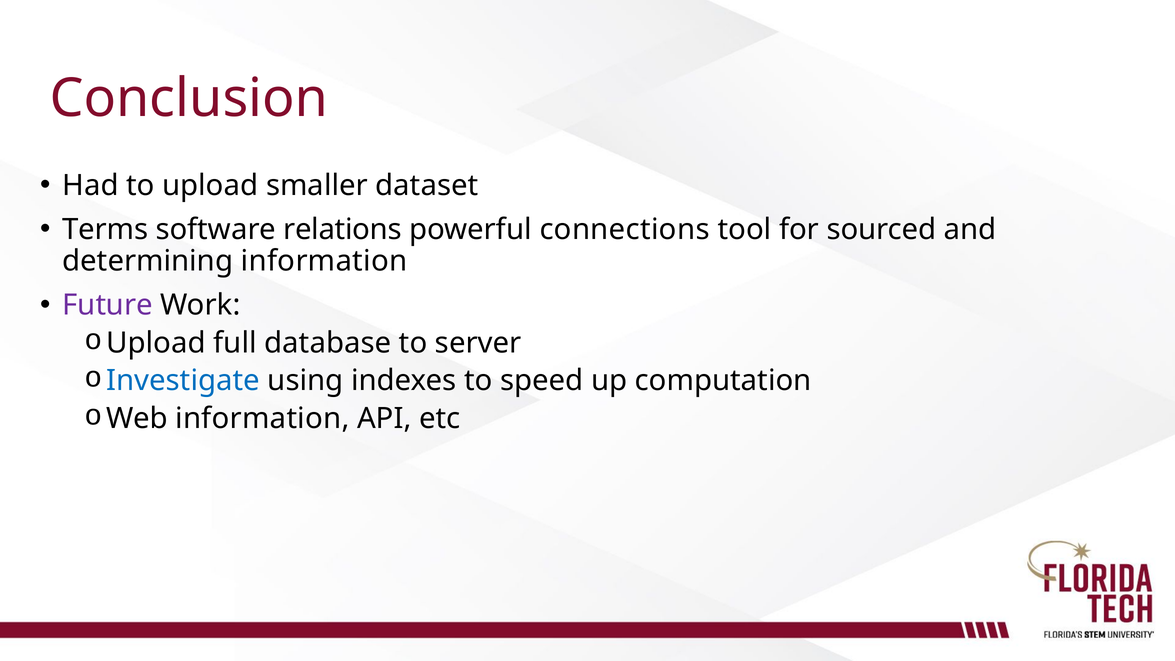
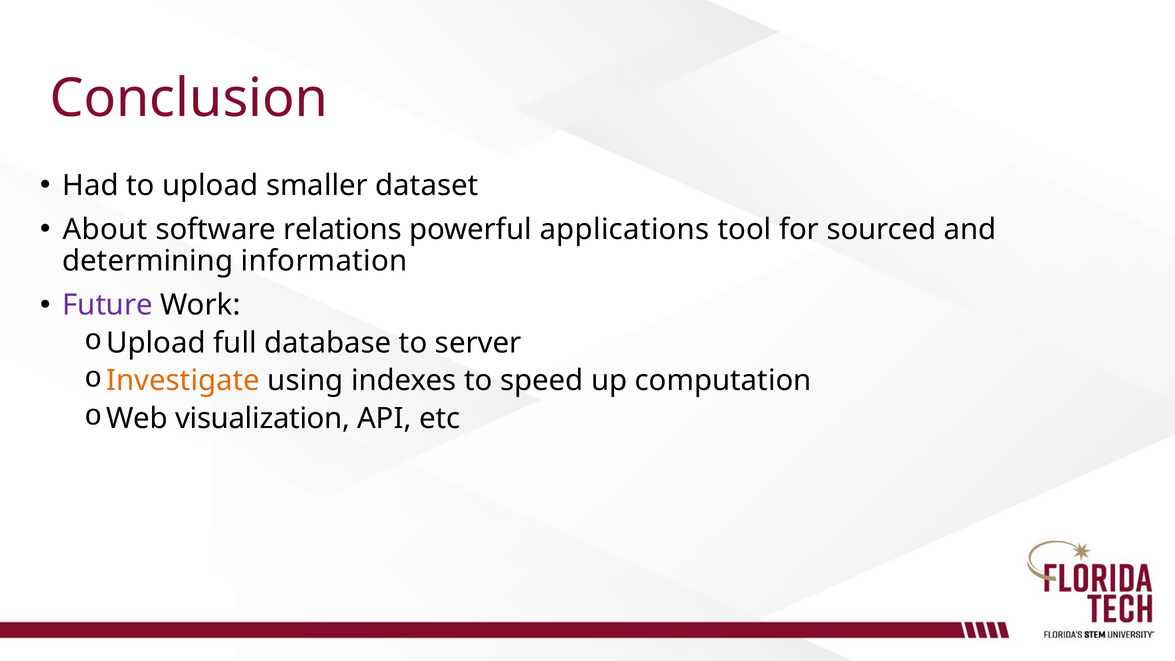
Terms: Terms -> About
connections: connections -> applications
Investigate colour: blue -> orange
Web information: information -> visualization
